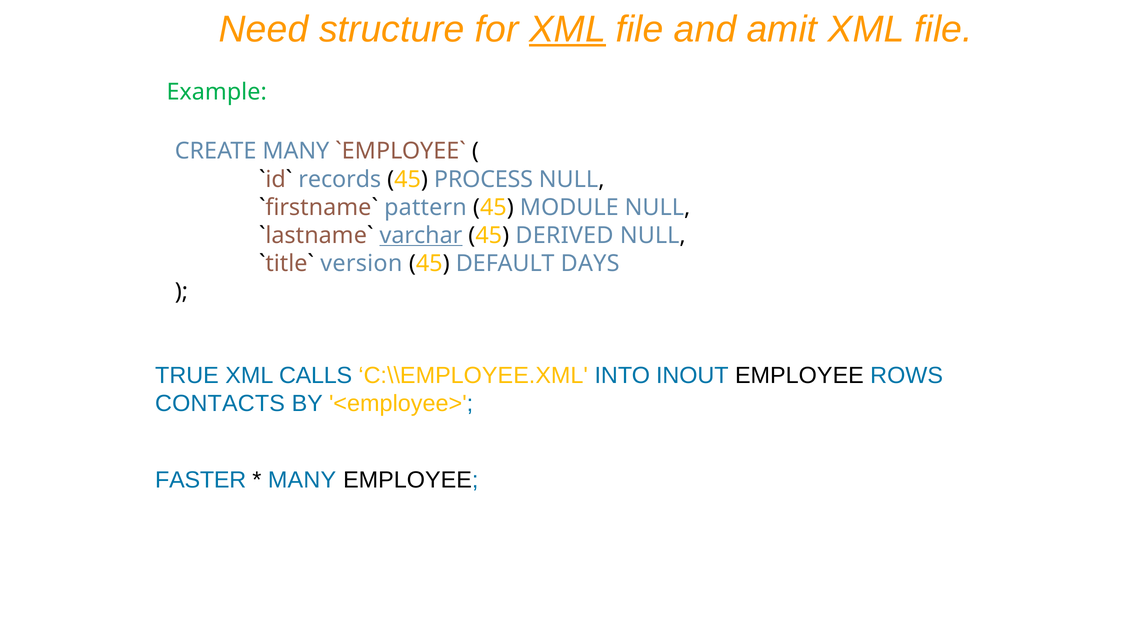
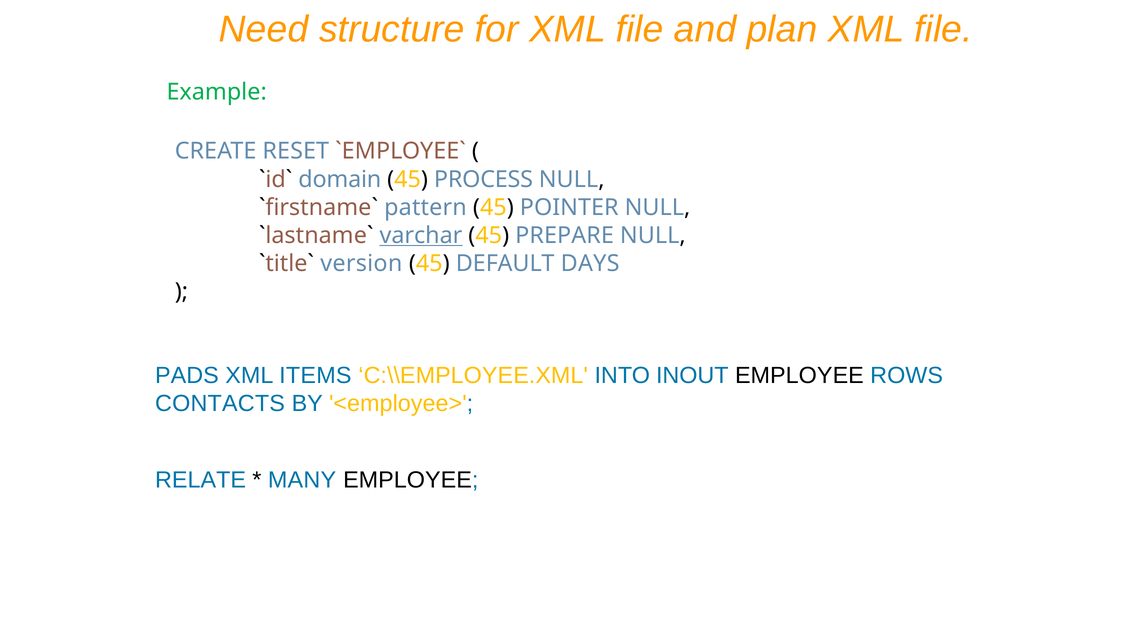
XML at (567, 29) underline: present -> none
amit: amit -> plan
CREATE MANY: MANY -> RESET
records: records -> domain
MODULE: MODULE -> POINTER
DERIVED: DERIVED -> PREPARE
TRUE: TRUE -> PADS
CALLS: CALLS -> ITEMS
FASTER: FASTER -> RELATE
